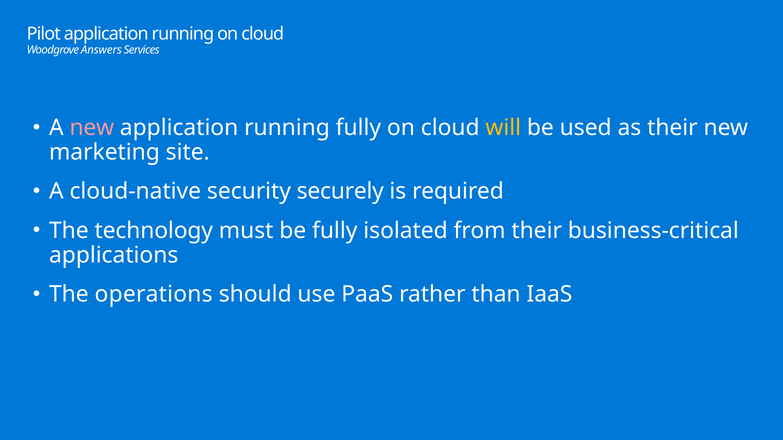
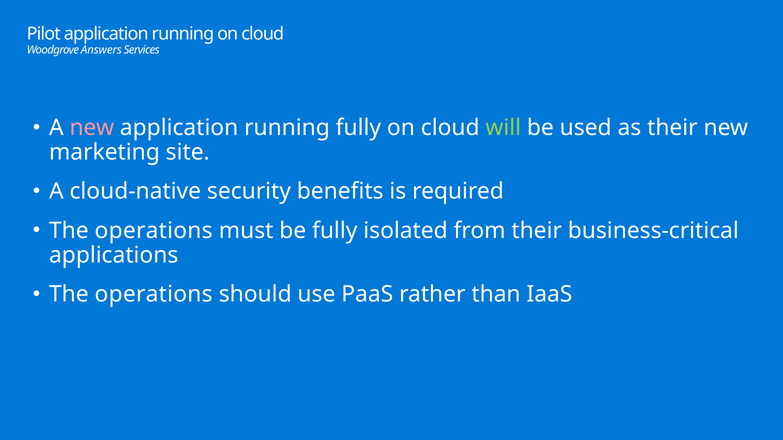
will colour: yellow -> light green
securely: securely -> benefits
technology at (154, 231): technology -> operations
